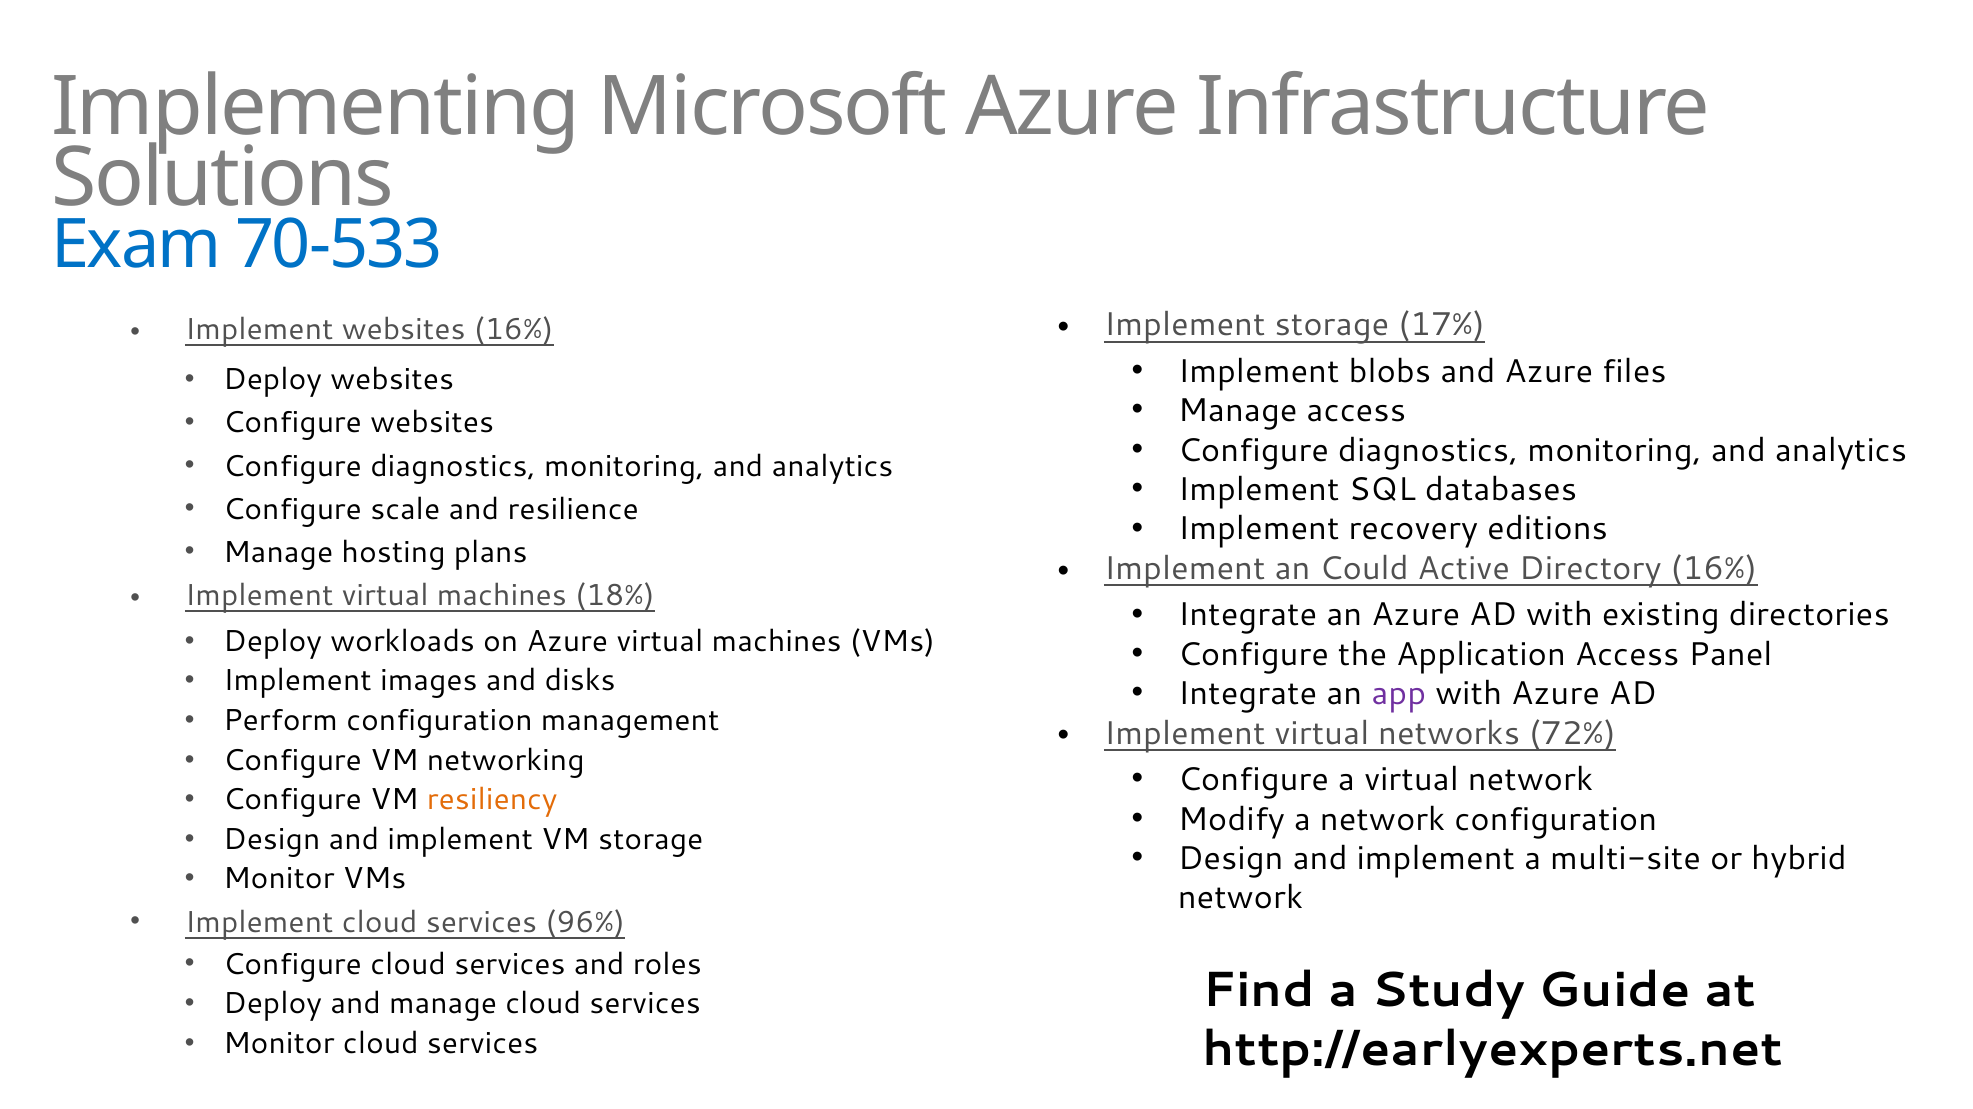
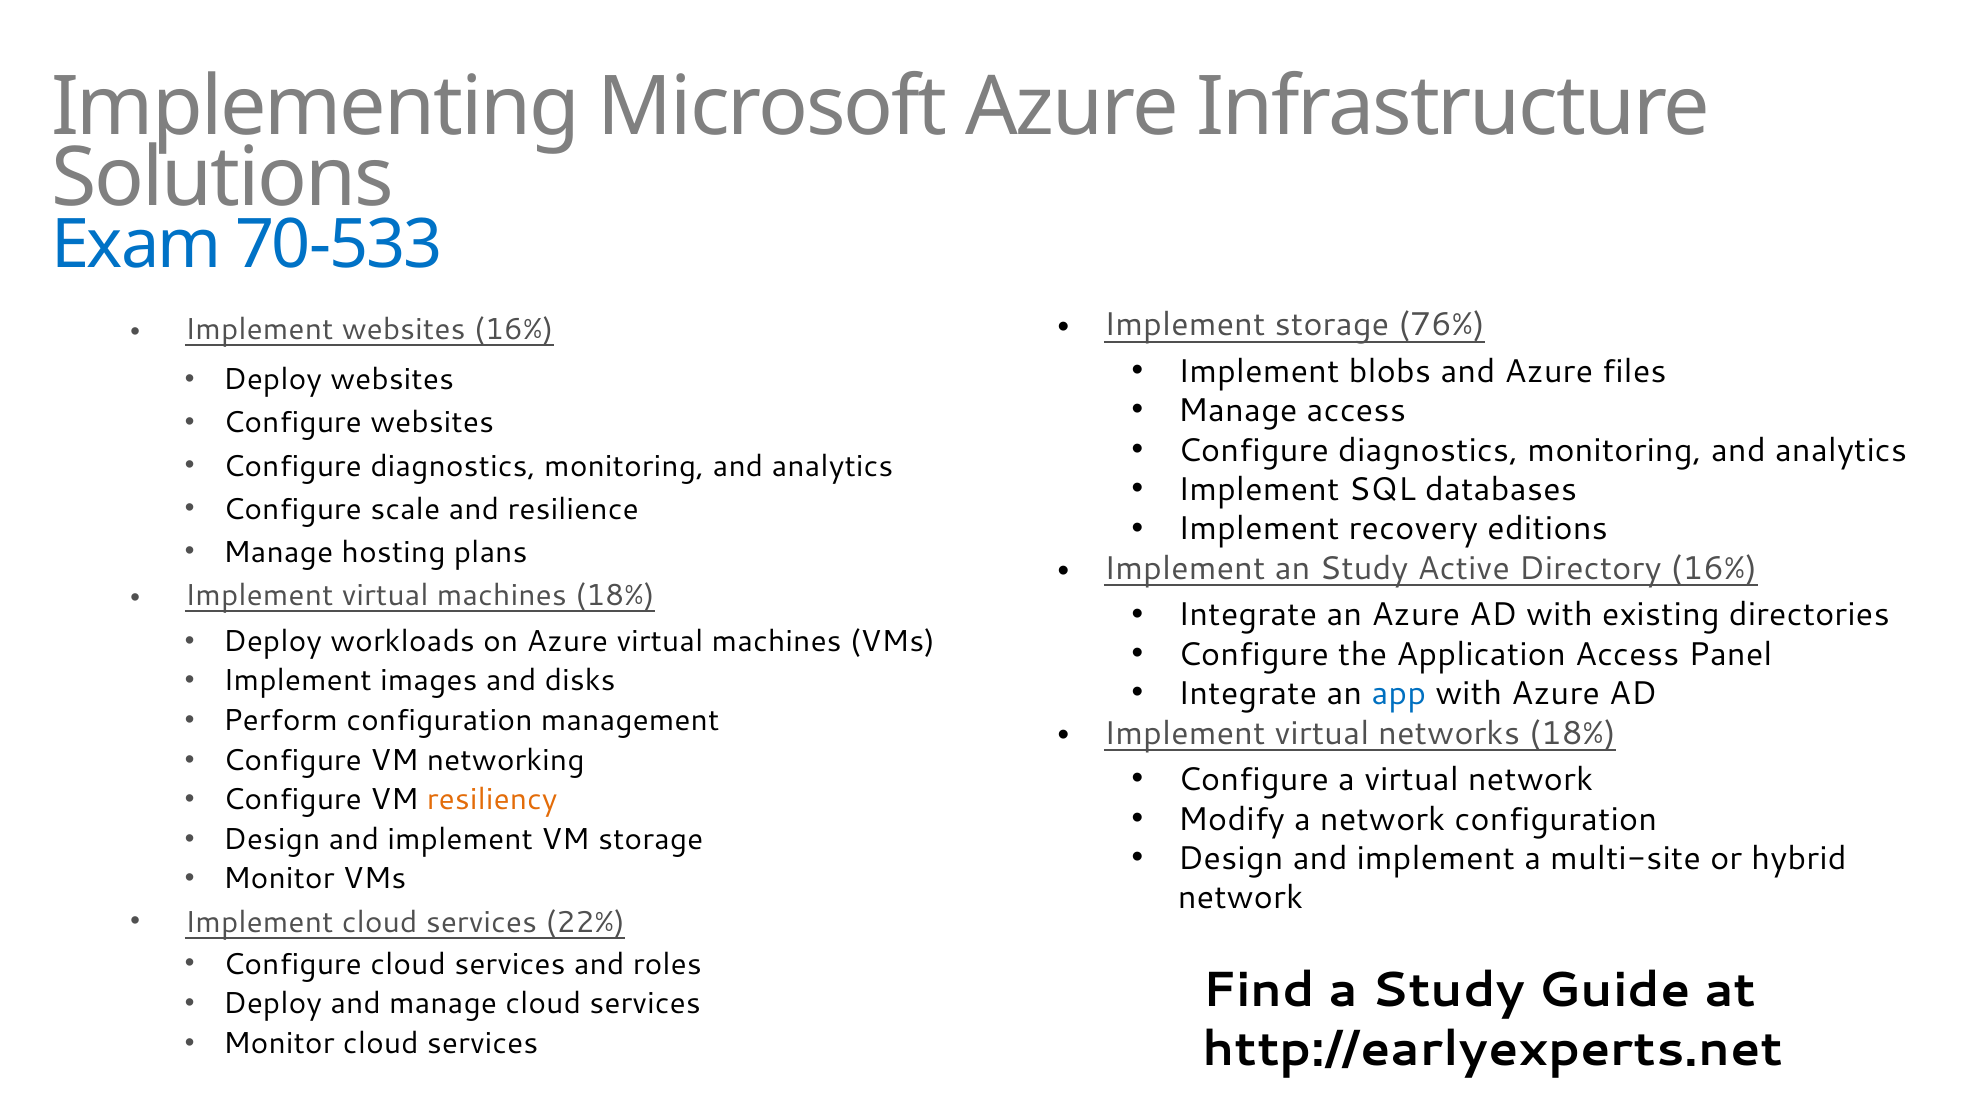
17%: 17% -> 76%
an Could: Could -> Study
app colour: purple -> blue
networks 72%: 72% -> 18%
96%: 96% -> 22%
